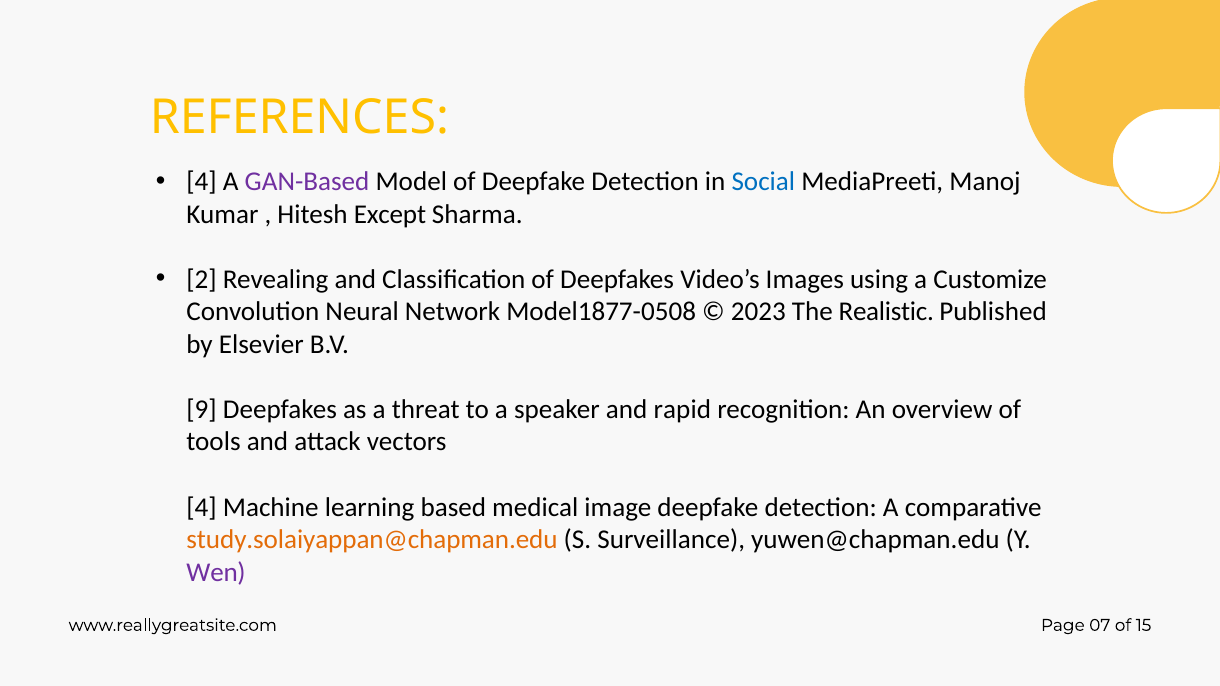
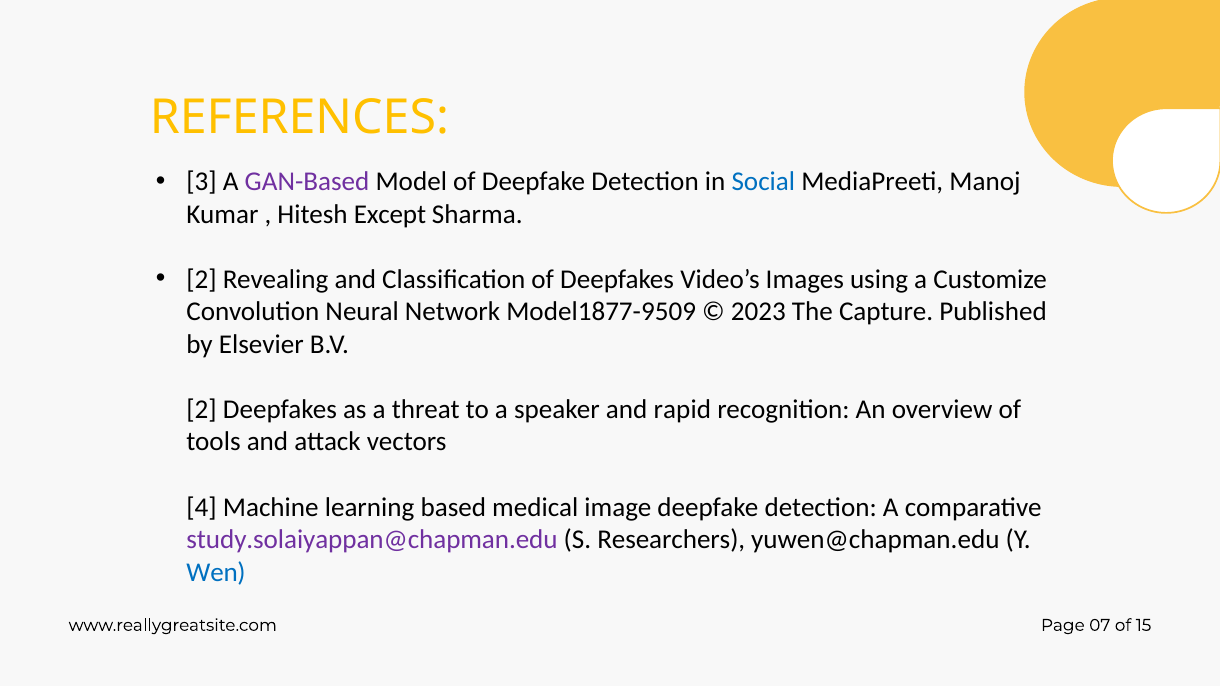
4 at (202, 182): 4 -> 3
Model1877-0508: Model1877-0508 -> Model1877-9509
Realistic: Realistic -> Capture
9 at (202, 410): 9 -> 2
study.solaiyappan@chapman.edu colour: orange -> purple
Surveillance: Surveillance -> Researchers
Wen colour: purple -> blue
